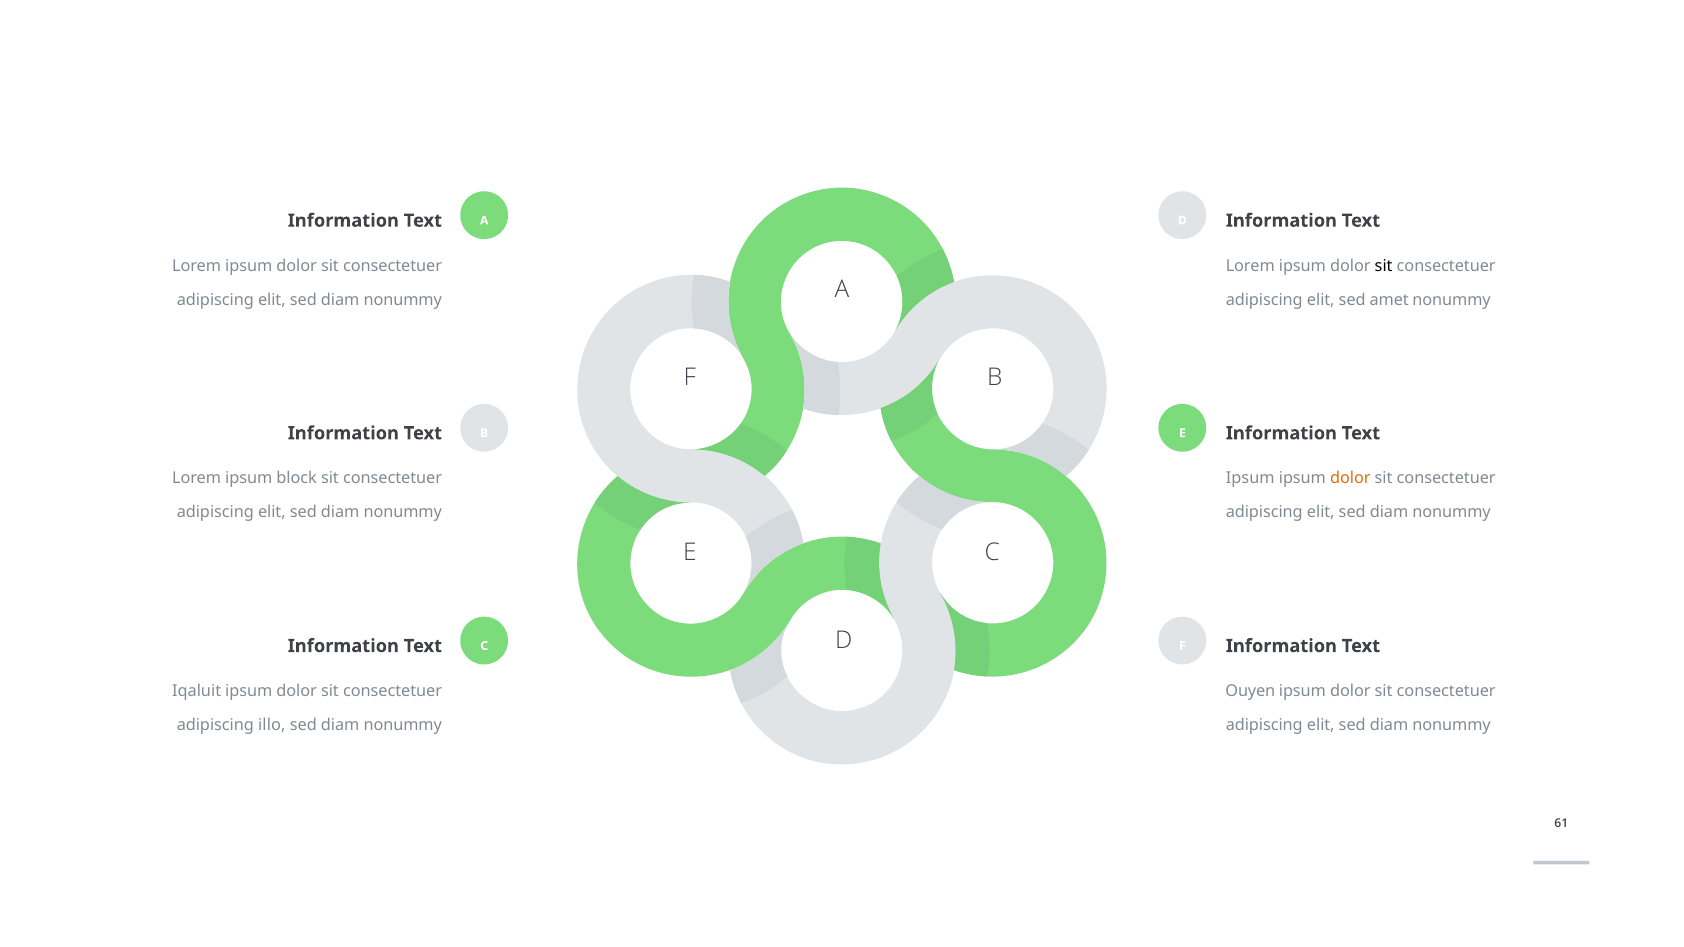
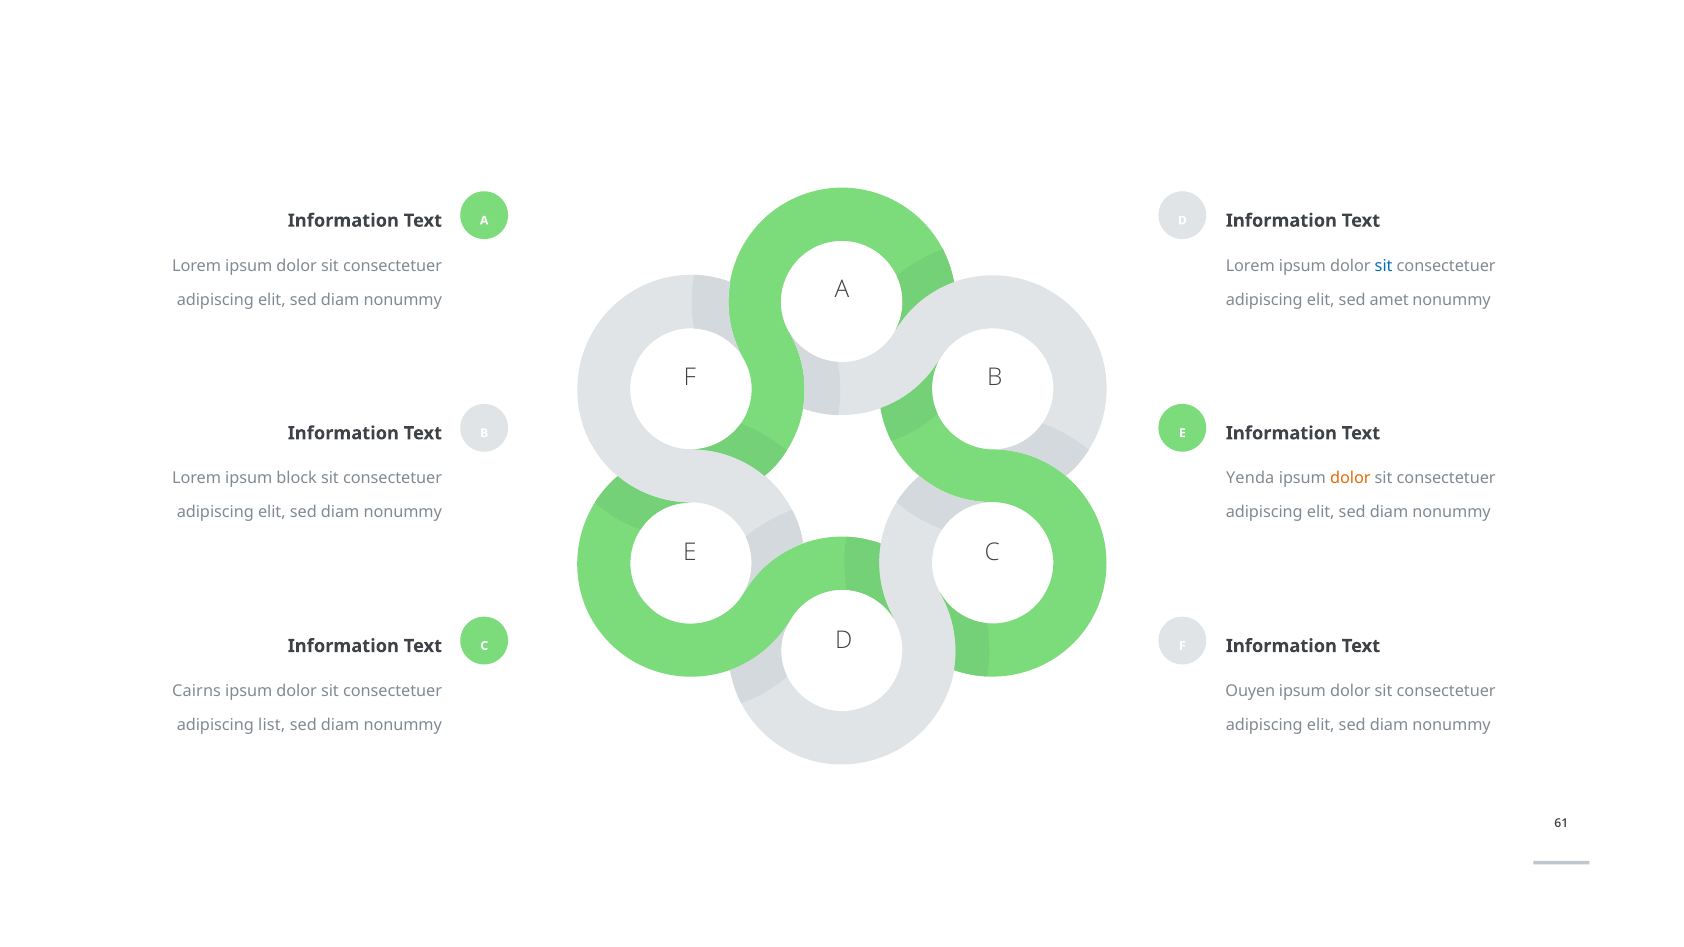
sit at (1384, 266) colour: black -> blue
Ipsum at (1250, 479): Ipsum -> Yenda
Iqaluit: Iqaluit -> Cairns
illo: illo -> list
